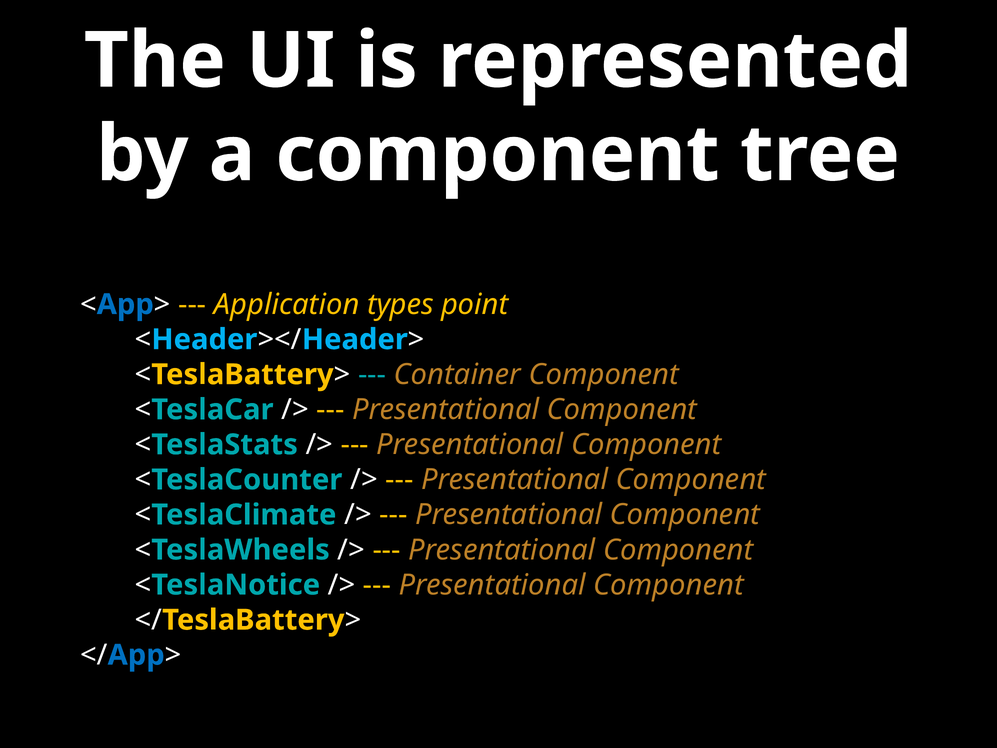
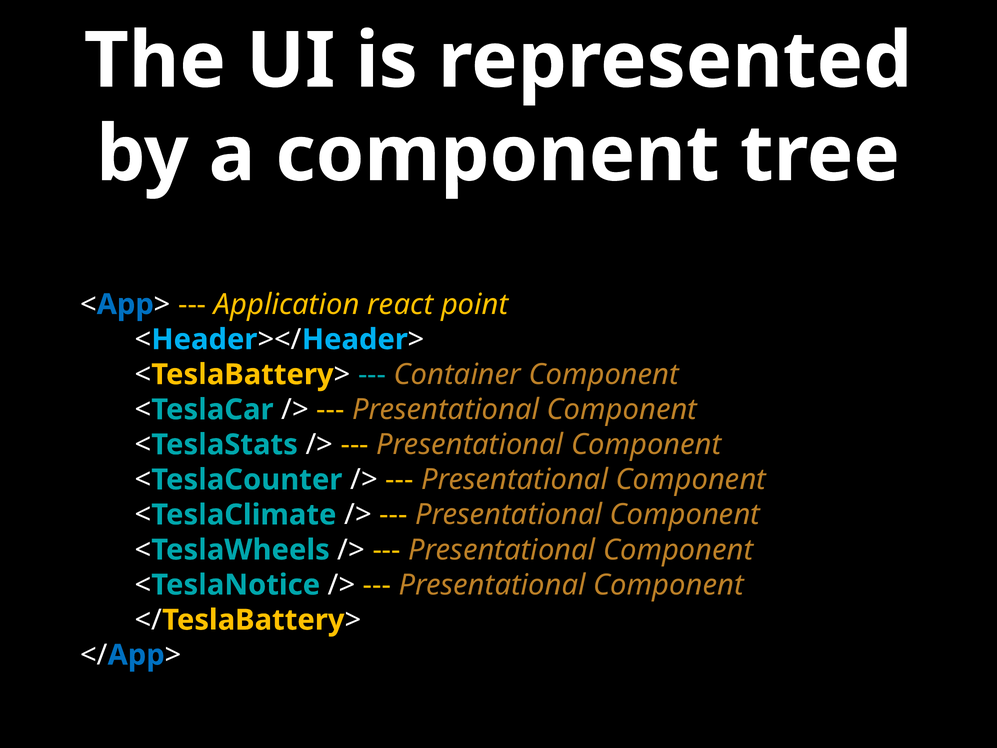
types: types -> react
